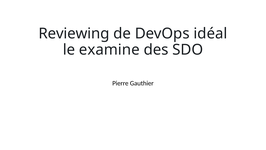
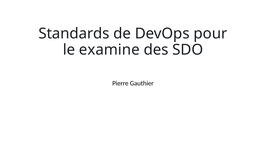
Reviewing: Reviewing -> Standards
idéal: idéal -> pour
